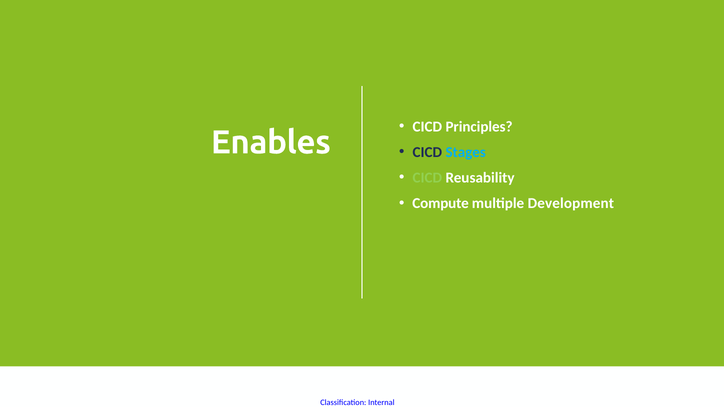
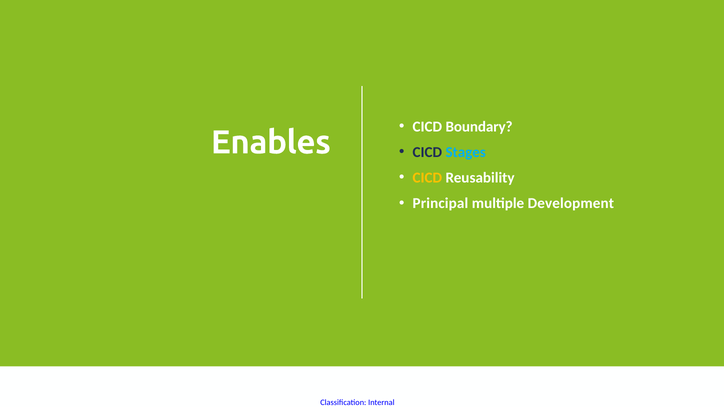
Principles: Principles -> Boundary
CICD at (427, 178) colour: light green -> yellow
Compute: Compute -> Principal
